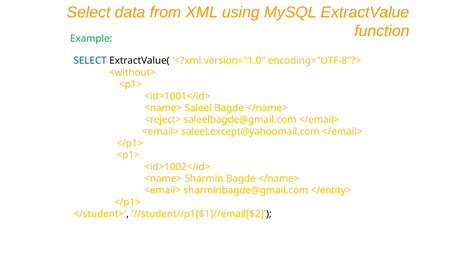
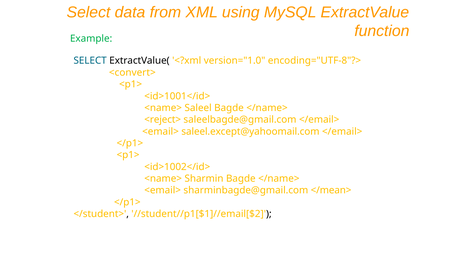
<without>: <without> -> <convert>
</entity>: </entity> -> </mean>
